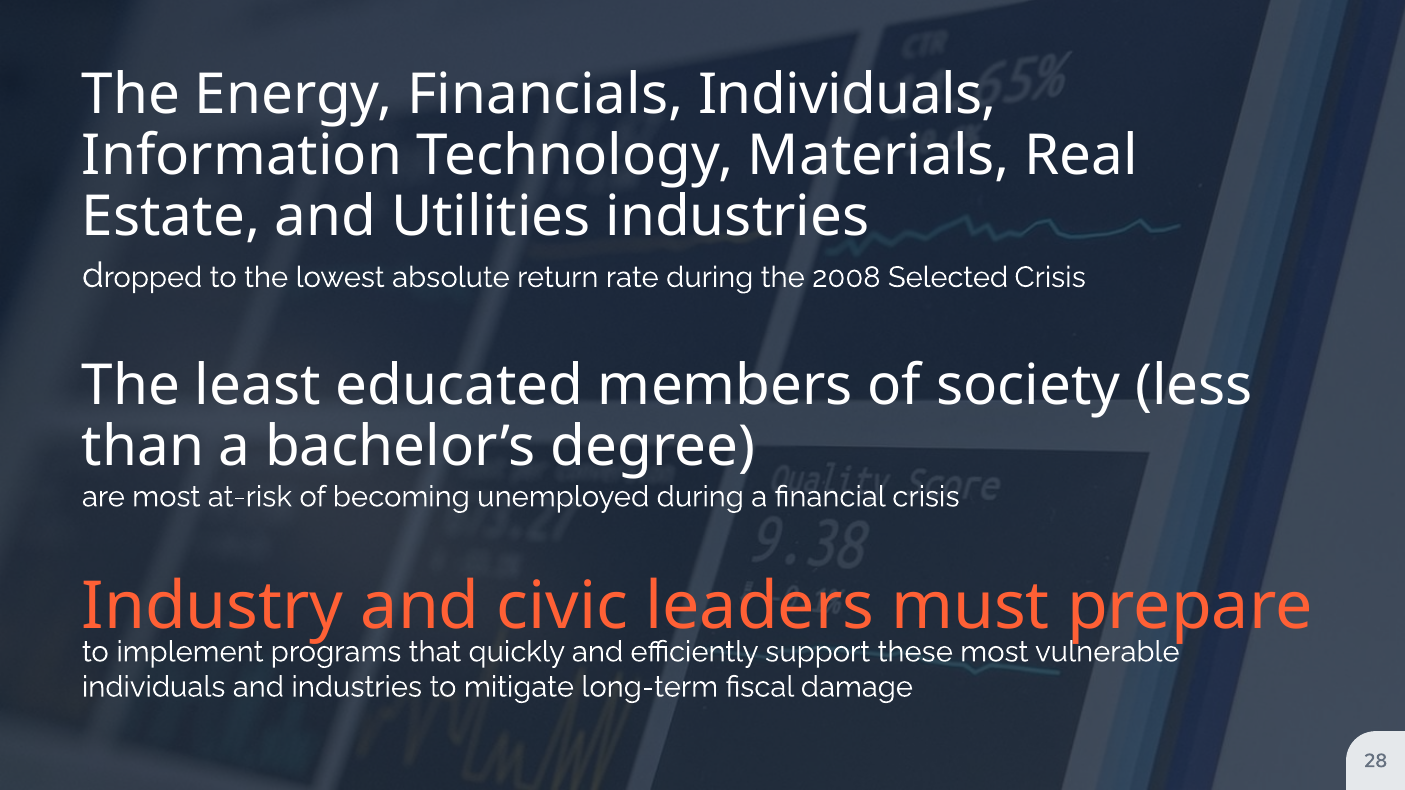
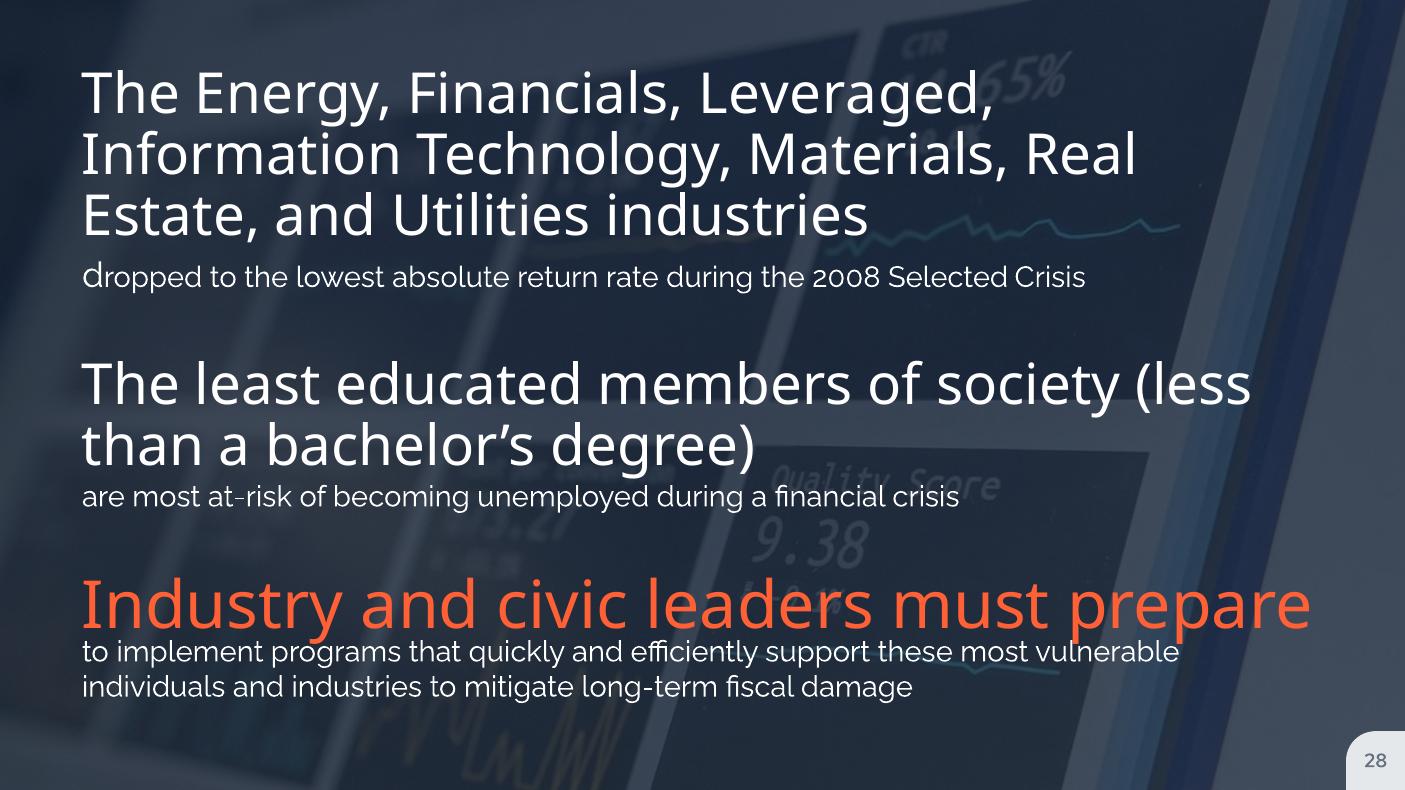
Financials Individuals: Individuals -> Leveraged
